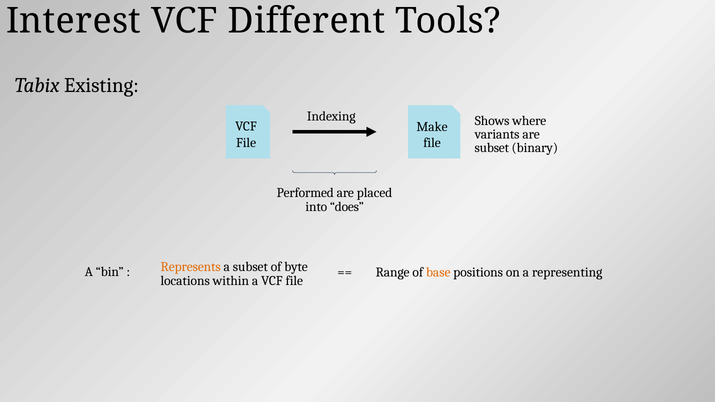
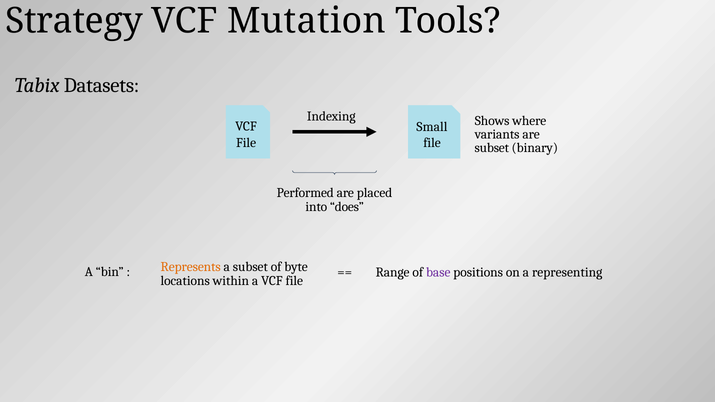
Interest: Interest -> Strategy
Different: Different -> Mutation
Existing: Existing -> Datasets
Make: Make -> Small
base colour: orange -> purple
